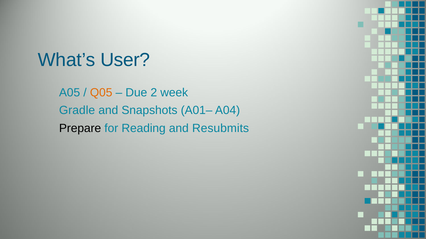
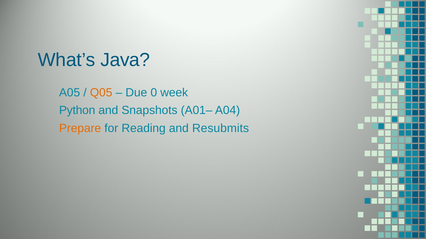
User: User -> Java
2: 2 -> 0
Gradle: Gradle -> Python
Prepare colour: black -> orange
